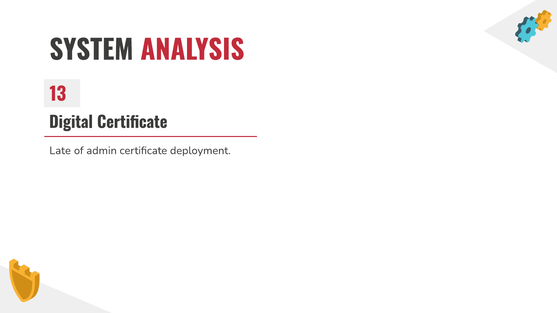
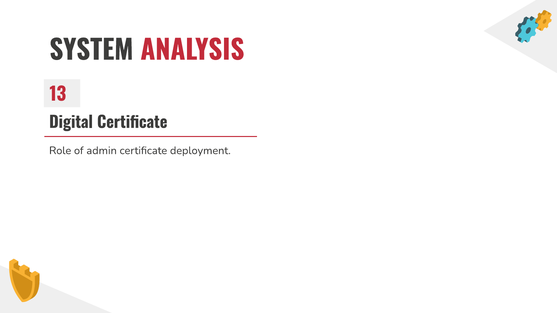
Late: Late -> Role
